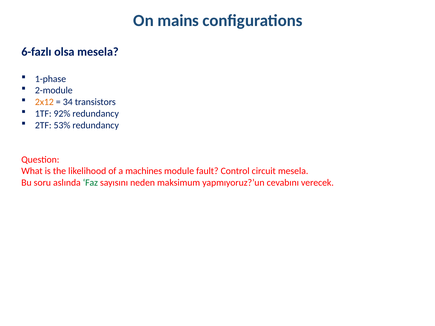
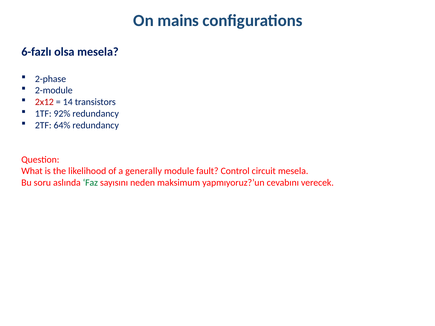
1-phase: 1-phase -> 2-phase
2x12 colour: orange -> red
34: 34 -> 14
53%: 53% -> 64%
machines: machines -> generally
